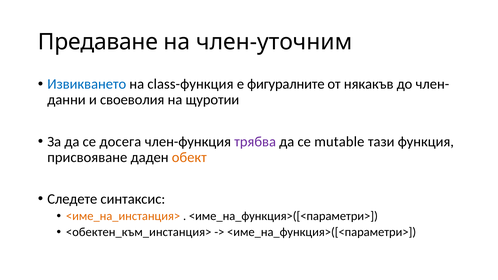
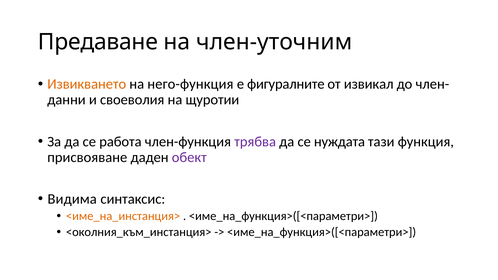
Извикването colour: blue -> orange
class-функция: class-функция -> него-функция
някакъв: някакъв -> извикал
досега: досега -> работа
mutable: mutable -> нуждата
обект colour: orange -> purple
Следете: Следете -> Видима
<обектен_към_инстанция>: <обектен_към_инстанция> -> <околния_към_инстанция>
